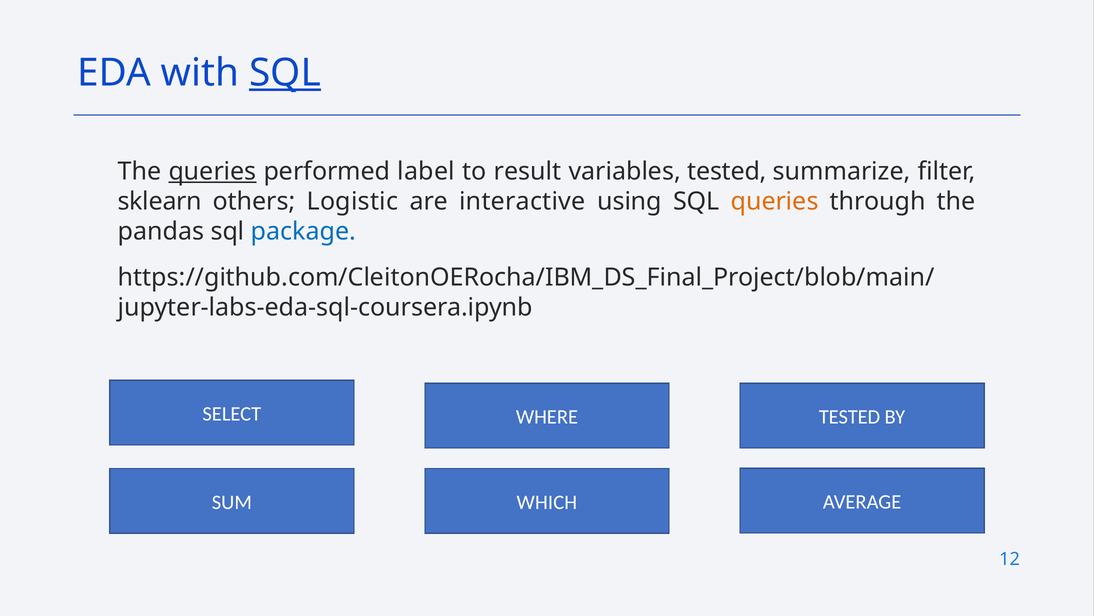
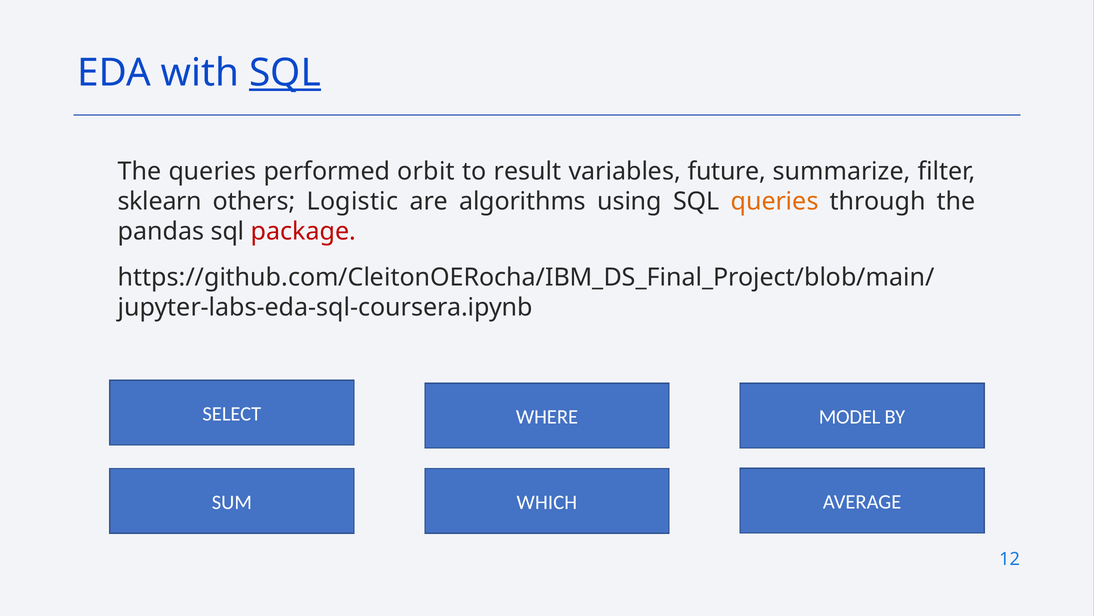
queries at (212, 171) underline: present -> none
label: label -> orbit
variables tested: tested -> future
interactive: interactive -> algorithms
package colour: blue -> red
WHERE TESTED: TESTED -> MODEL
